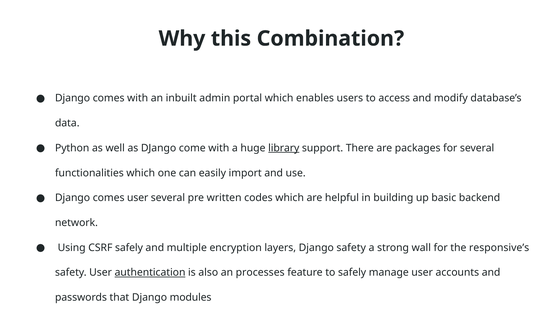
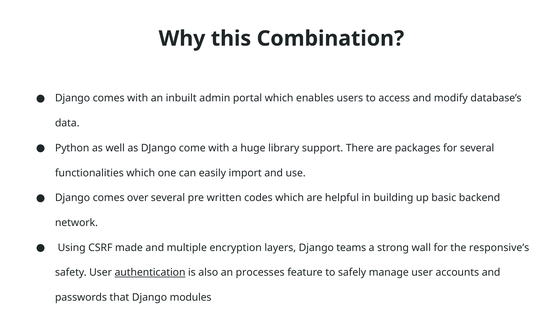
library underline: present -> none
comes user: user -> over
CSRF safely: safely -> made
Django safety: safety -> teams
